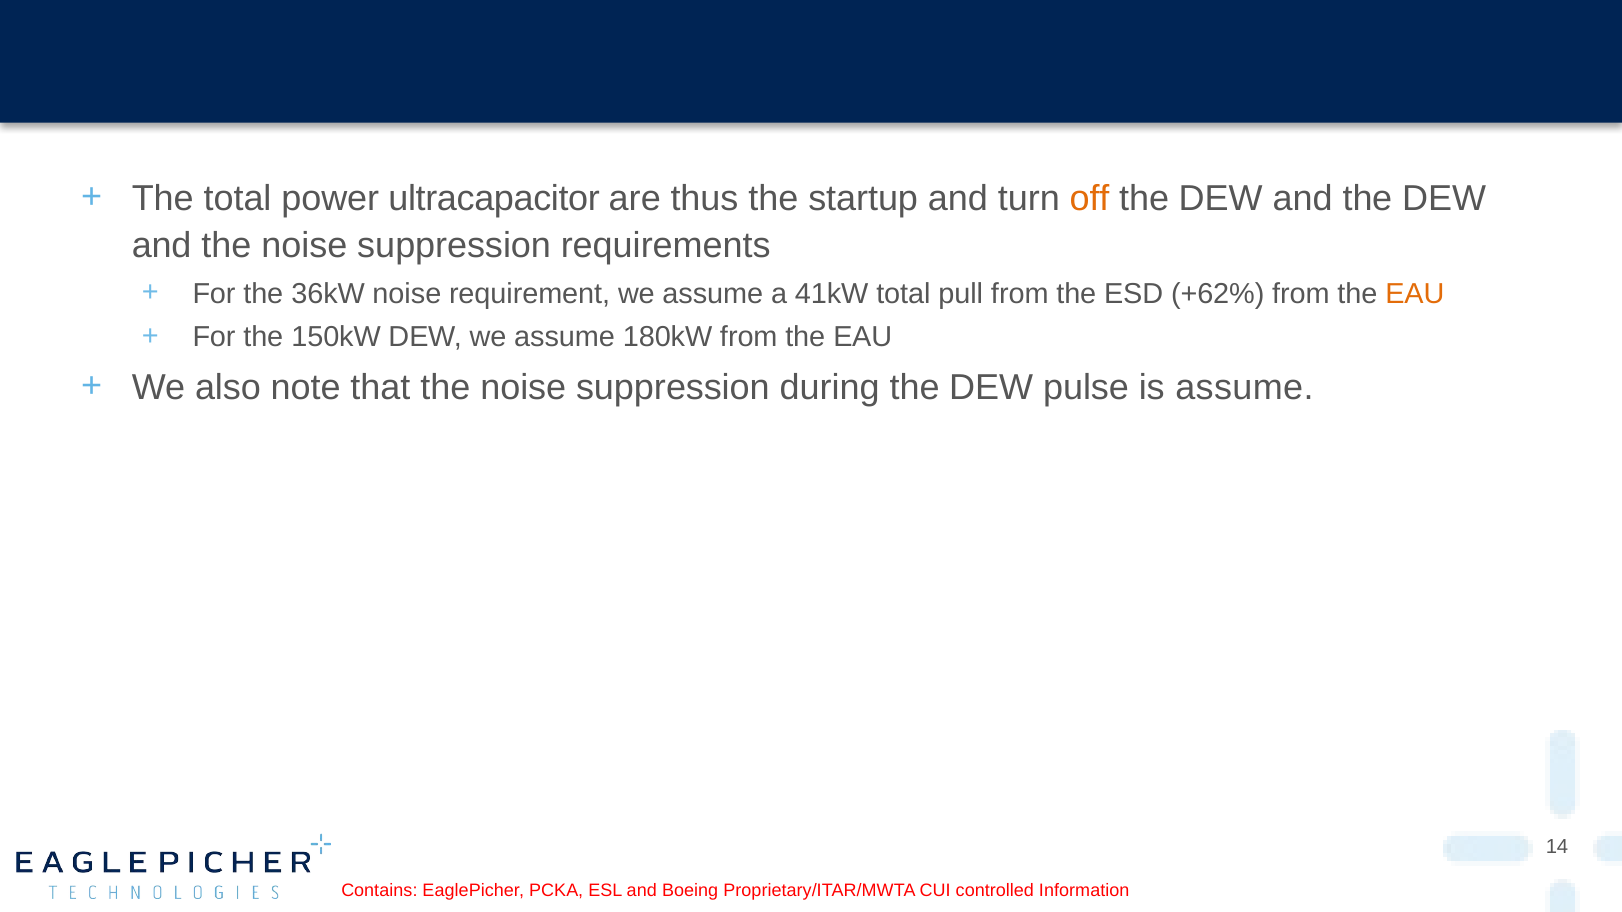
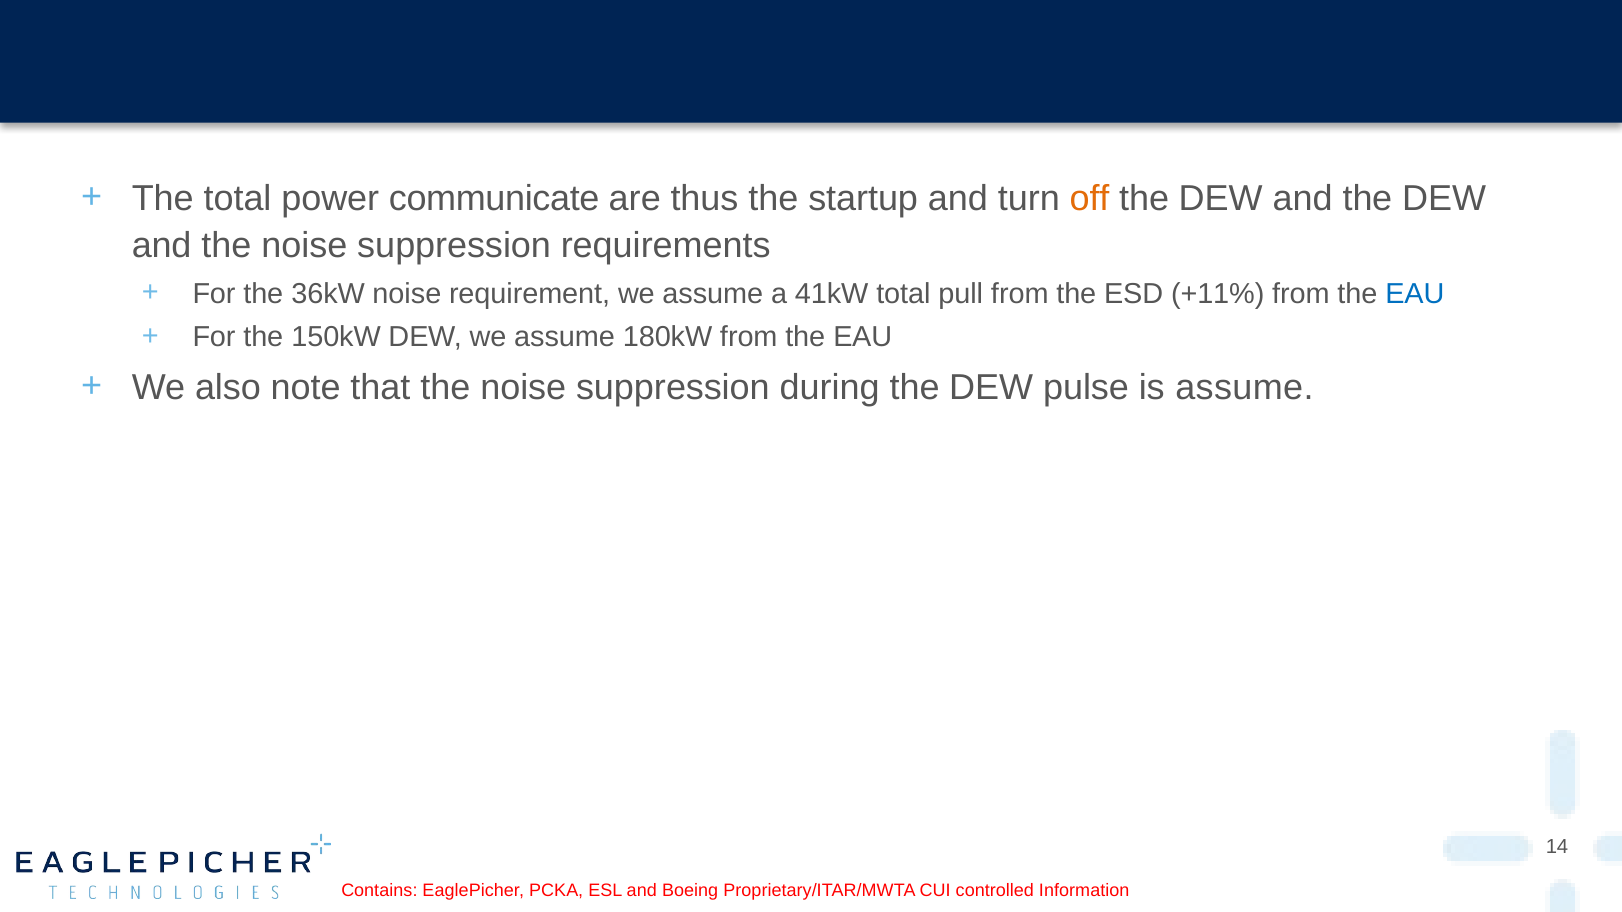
ultracapacitor: ultracapacitor -> communicate
+62%: +62% -> +11%
EAU at (1415, 294) colour: orange -> blue
